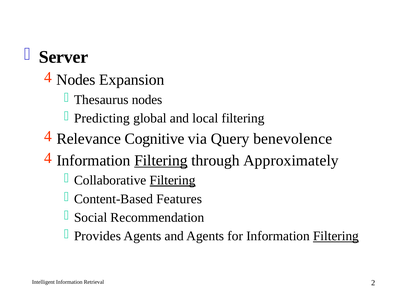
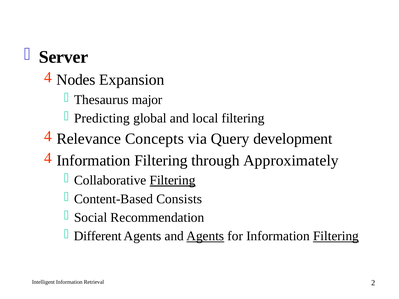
Thesaurus nodes: nodes -> major
Cognitive: Cognitive -> Concepts
benevolence: benevolence -> development
Filtering at (161, 161) underline: present -> none
Features: Features -> Consists
Provides: Provides -> Different
Agents at (205, 236) underline: none -> present
